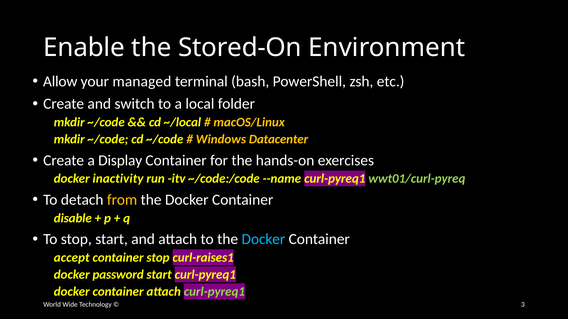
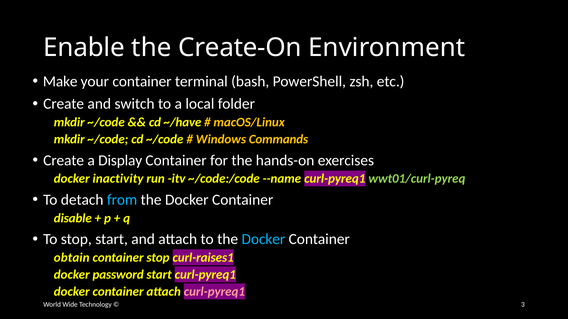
Stored-On: Stored-On -> Create-On
Allow: Allow -> Make
your managed: managed -> container
~/local: ~/local -> ~/have
Datacenter: Datacenter -> Commands
from colour: yellow -> light blue
accept: accept -> obtain
curl-pyreq1 at (214, 292) colour: light green -> pink
